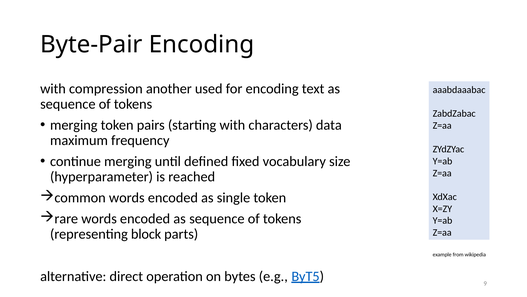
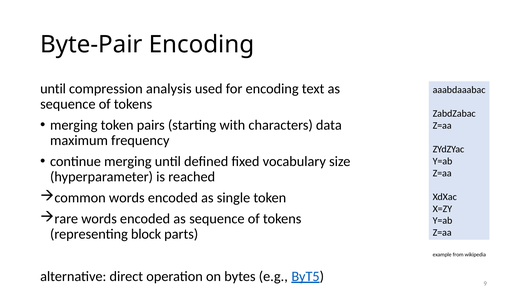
with at (53, 89): with -> until
another: another -> analysis
